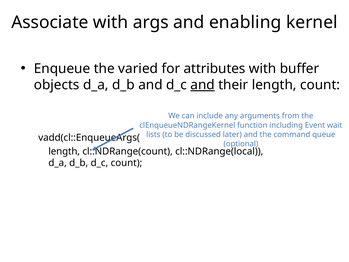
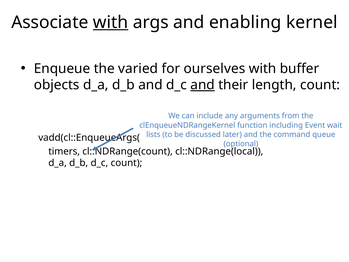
with at (111, 22) underline: none -> present
attributes: attributes -> ourselves
length at (64, 151): length -> timers
